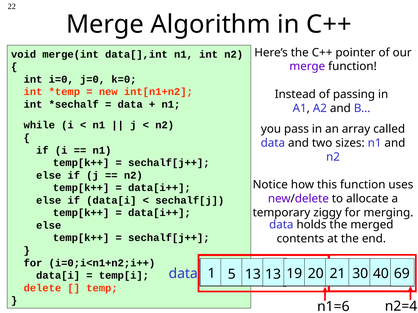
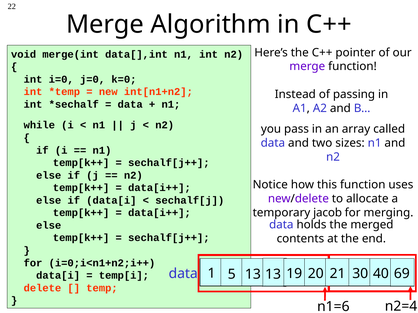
ziggy: ziggy -> jacob
